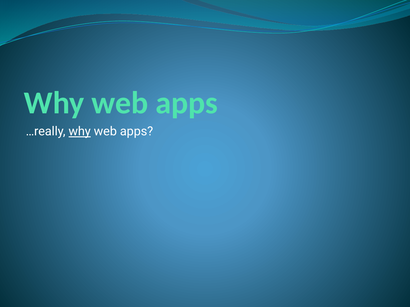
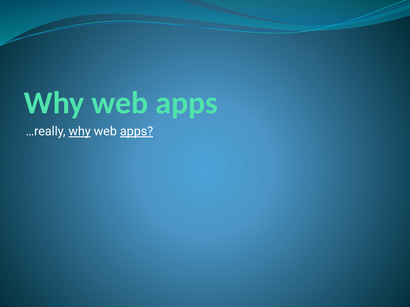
apps at (137, 132) underline: none -> present
